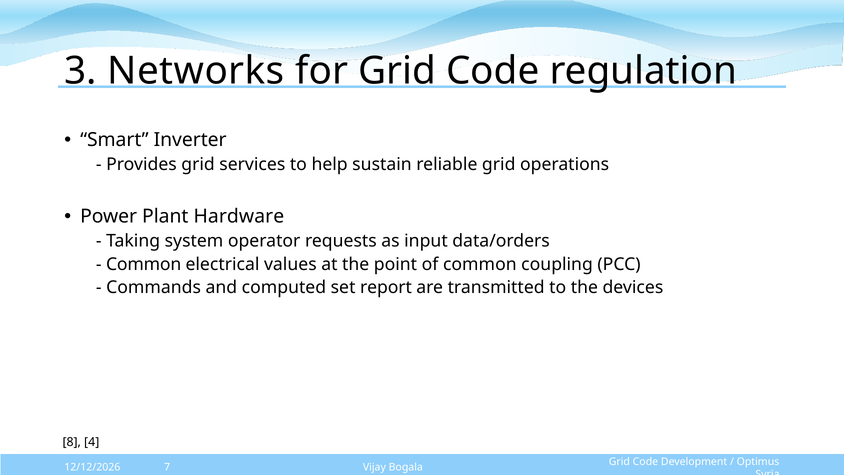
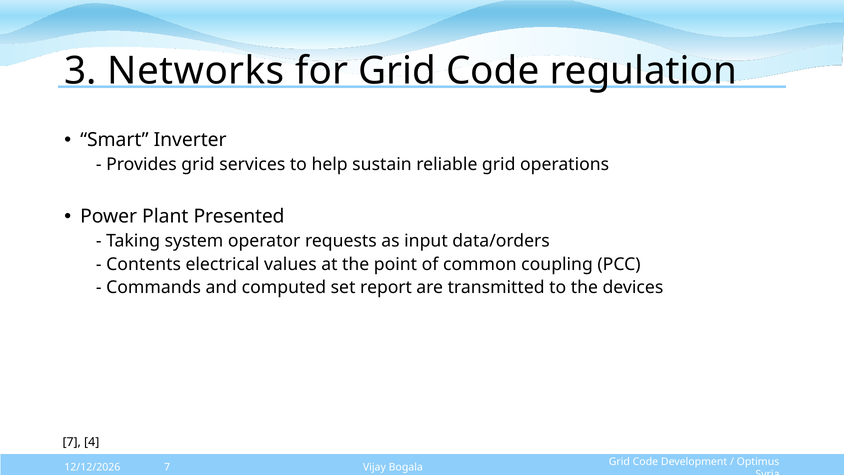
Hardware: Hardware -> Presented
Common at (144, 264): Common -> Contents
8 at (72, 442): 8 -> 7
